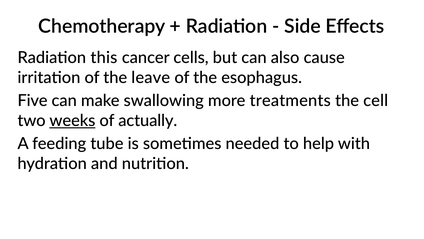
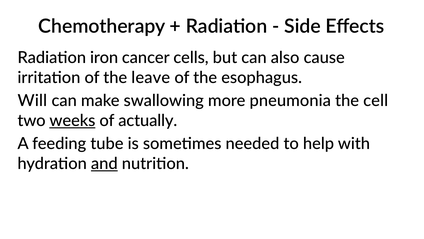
this: this -> iron
Five: Five -> Will
treatments: treatments -> pneumonia
and underline: none -> present
